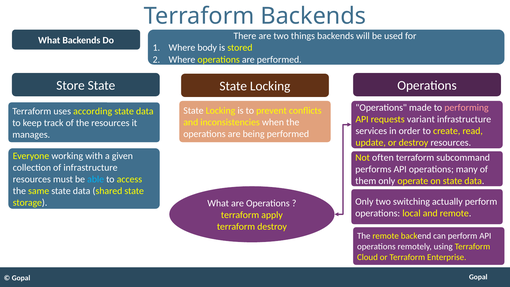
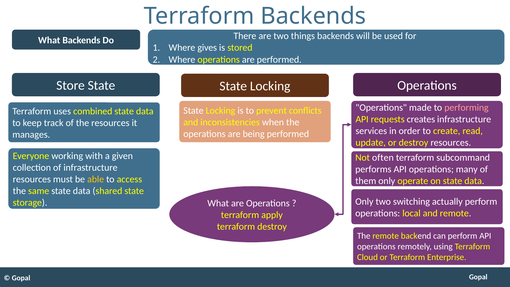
body: body -> gives
according: according -> combined
variant: variant -> creates
able colour: light blue -> yellow
